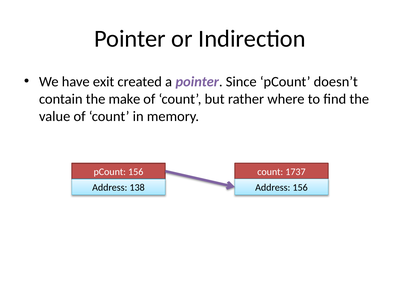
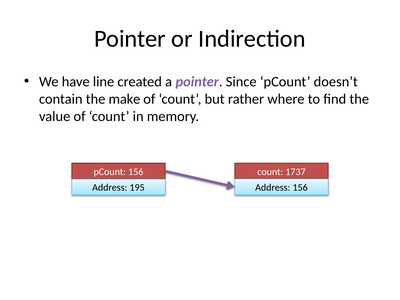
exit: exit -> line
138: 138 -> 195
